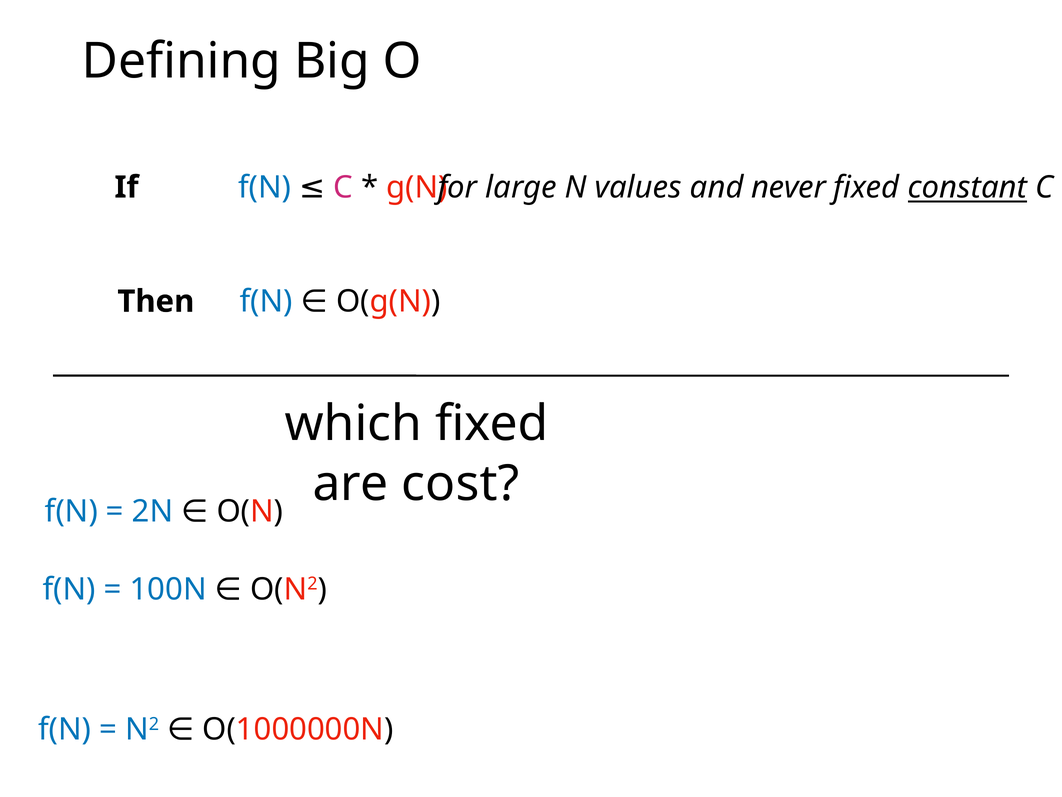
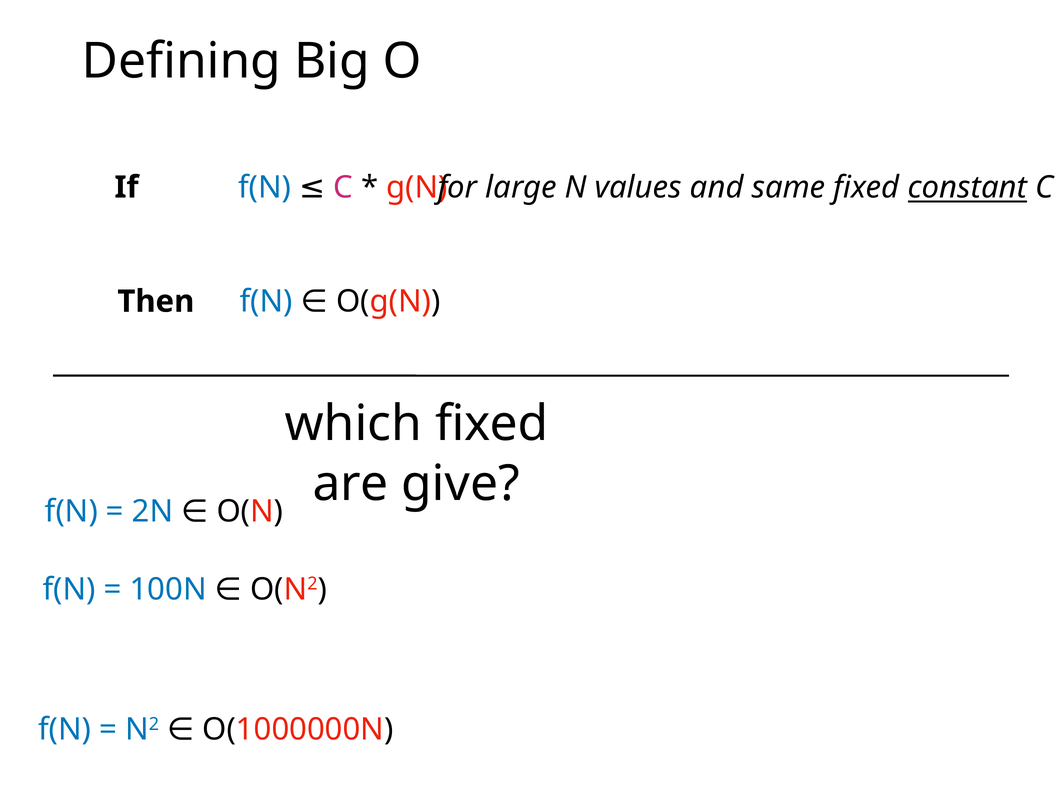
never: never -> same
cost: cost -> give
